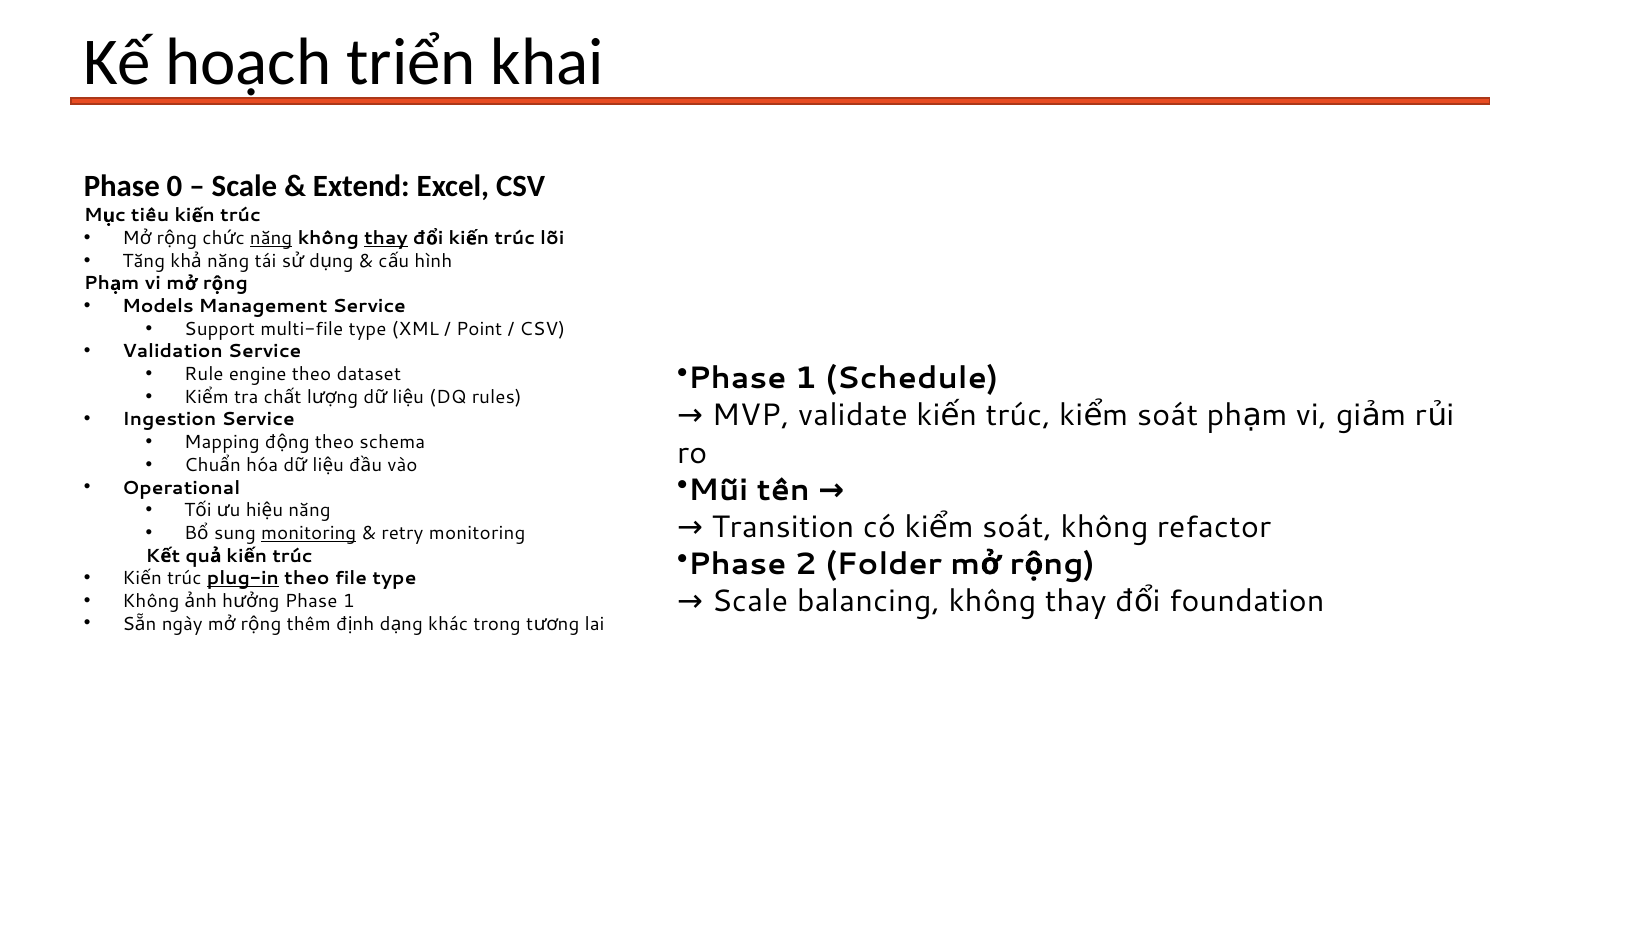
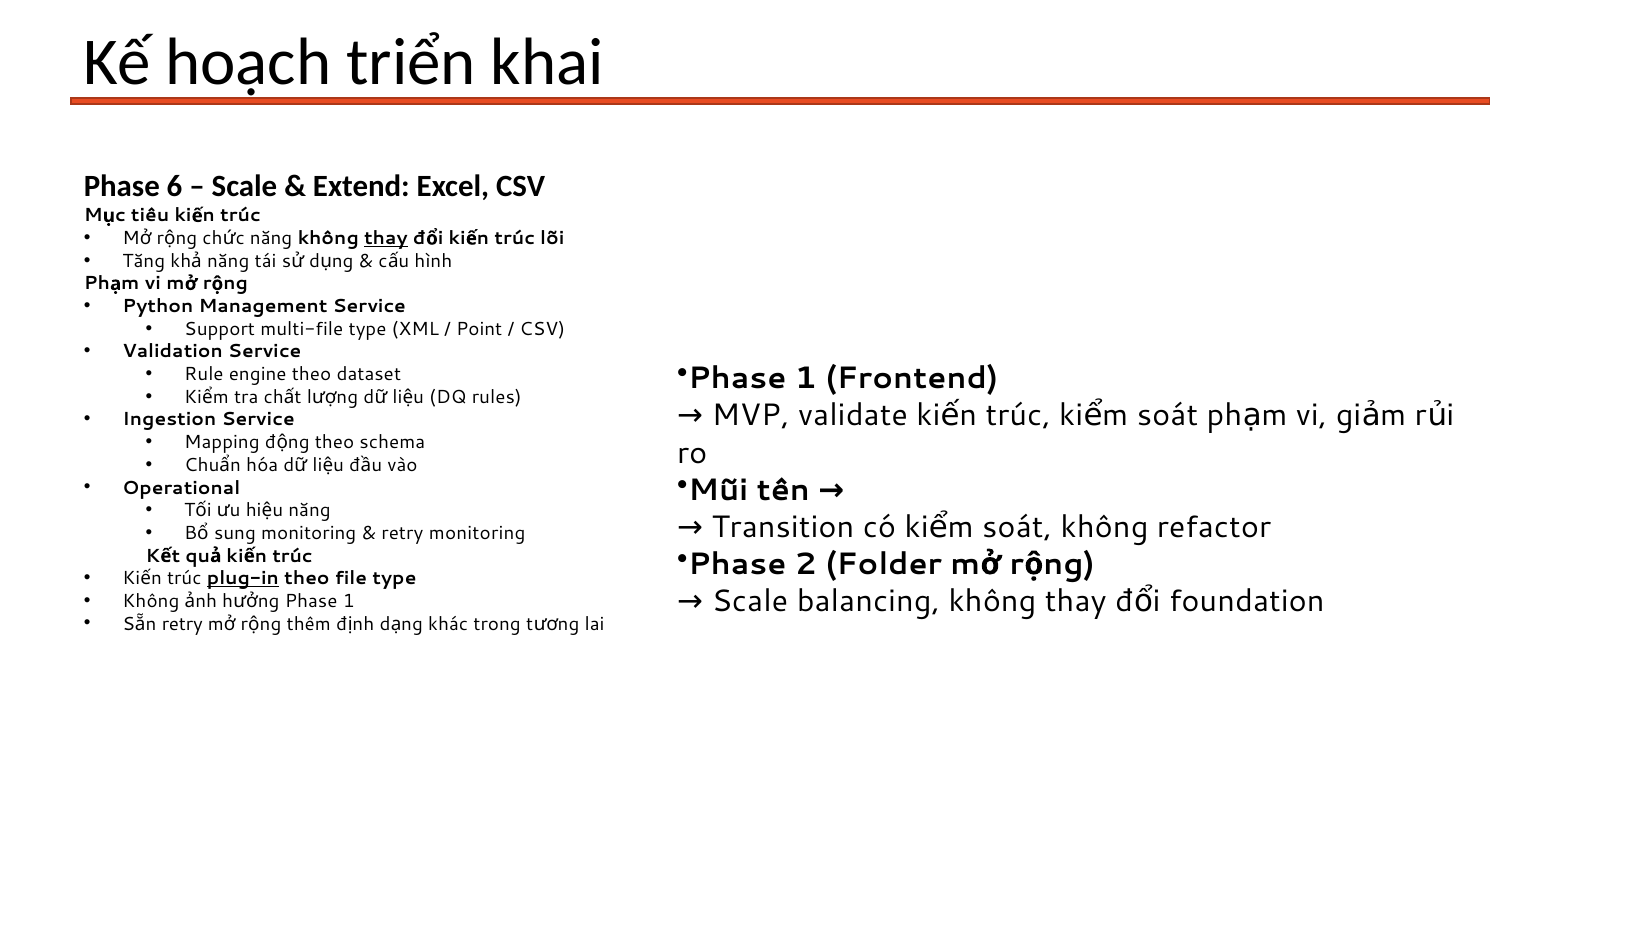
0: 0 -> 6
năng at (271, 238) underline: present -> none
Models: Models -> Python
Schedule: Schedule -> Frontend
monitoring at (309, 533) underline: present -> none
ngày at (182, 624): ngày -> retry
